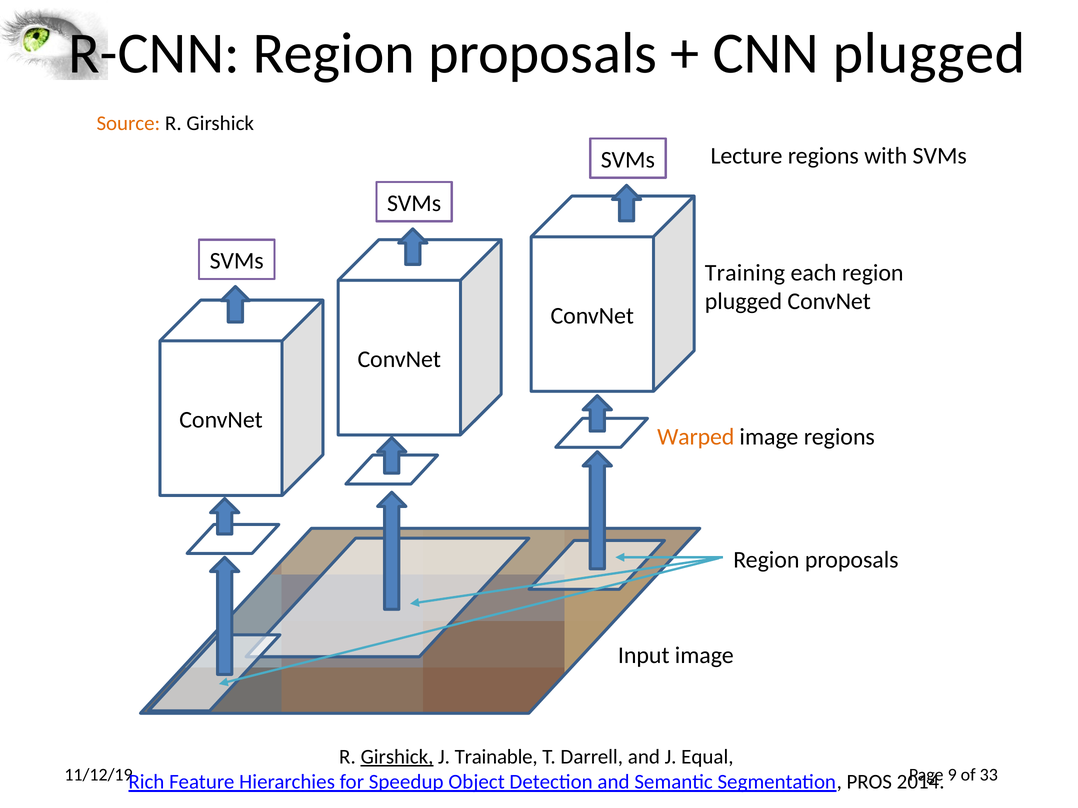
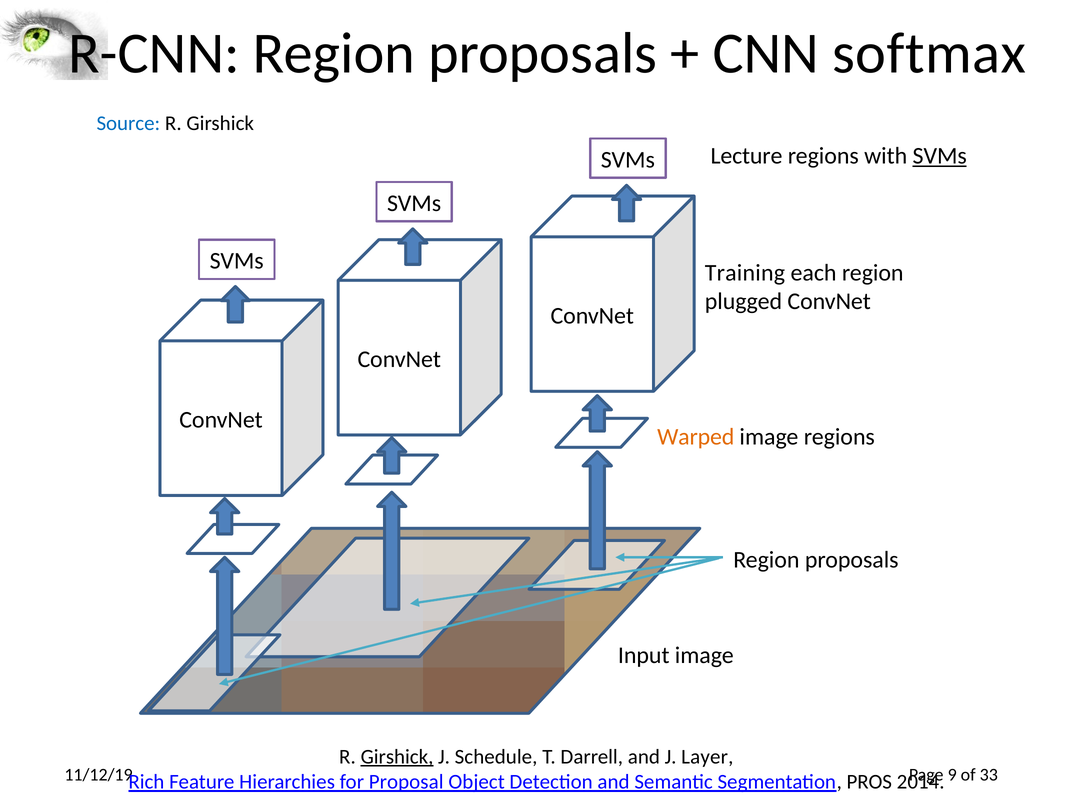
CNN plugged: plugged -> softmax
Source colour: orange -> blue
SVMs at (940, 156) underline: none -> present
Trainable: Trainable -> Schedule
Equal: Equal -> Layer
Speedup: Speedup -> Proposal
